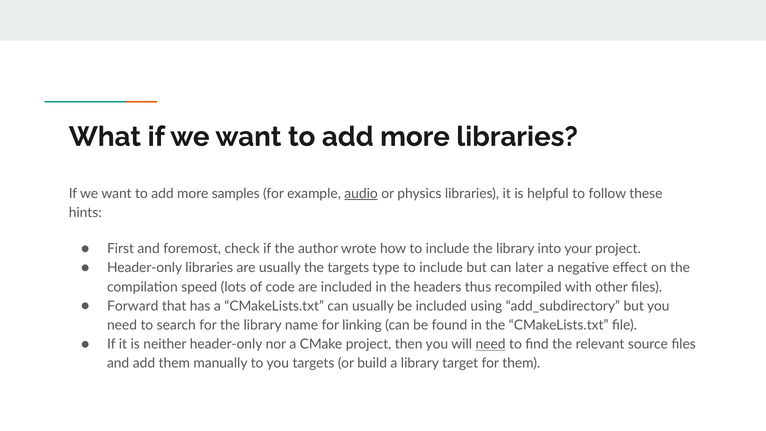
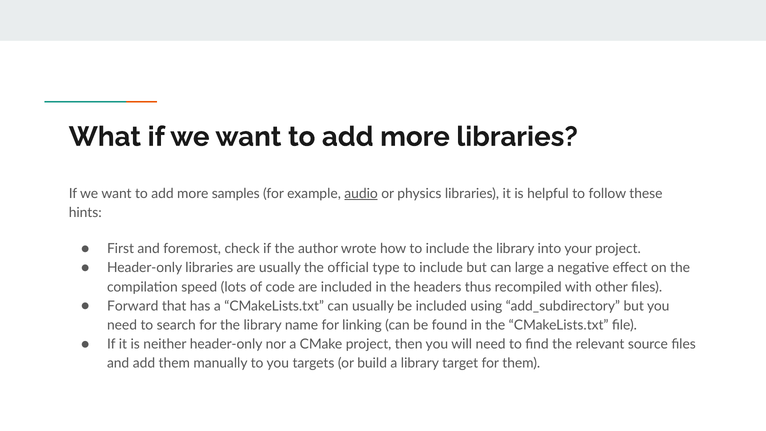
the targets: targets -> official
later: later -> large
need at (491, 344) underline: present -> none
